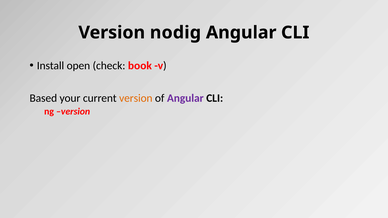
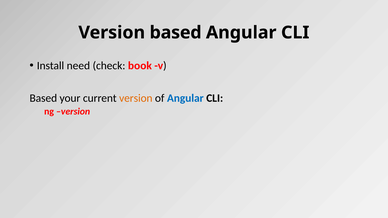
Version nodig: nodig -> based
open: open -> need
Angular at (185, 98) colour: purple -> blue
